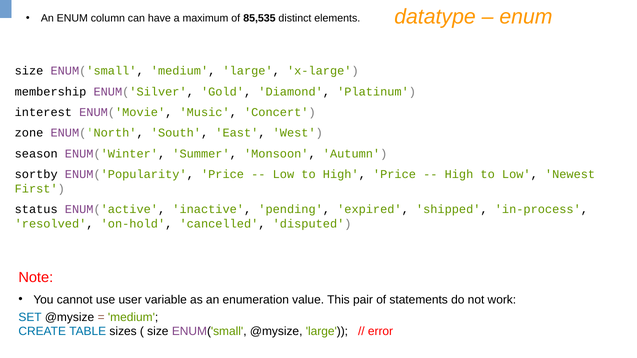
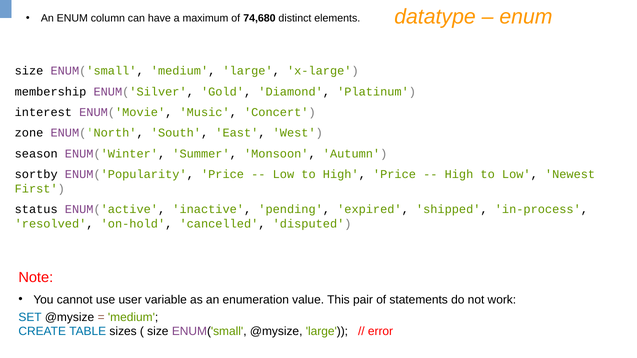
85,535: 85,535 -> 74,680
